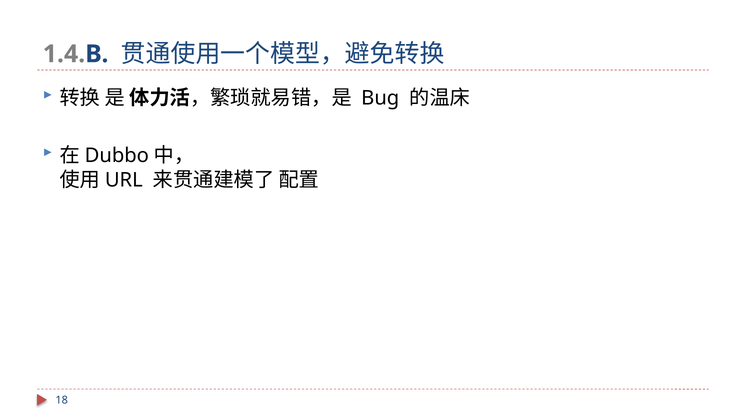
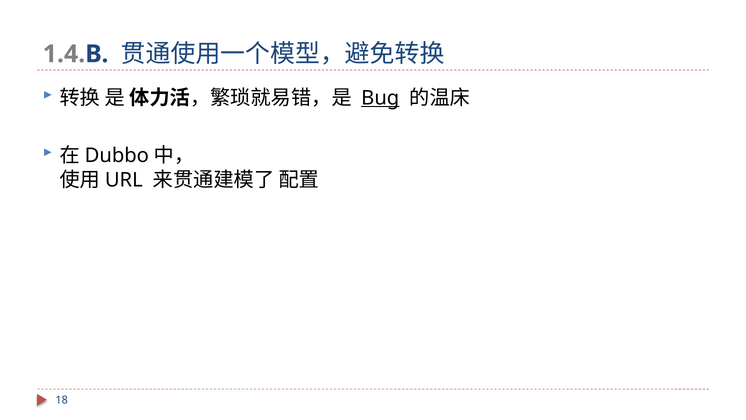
Bug underline: none -> present
